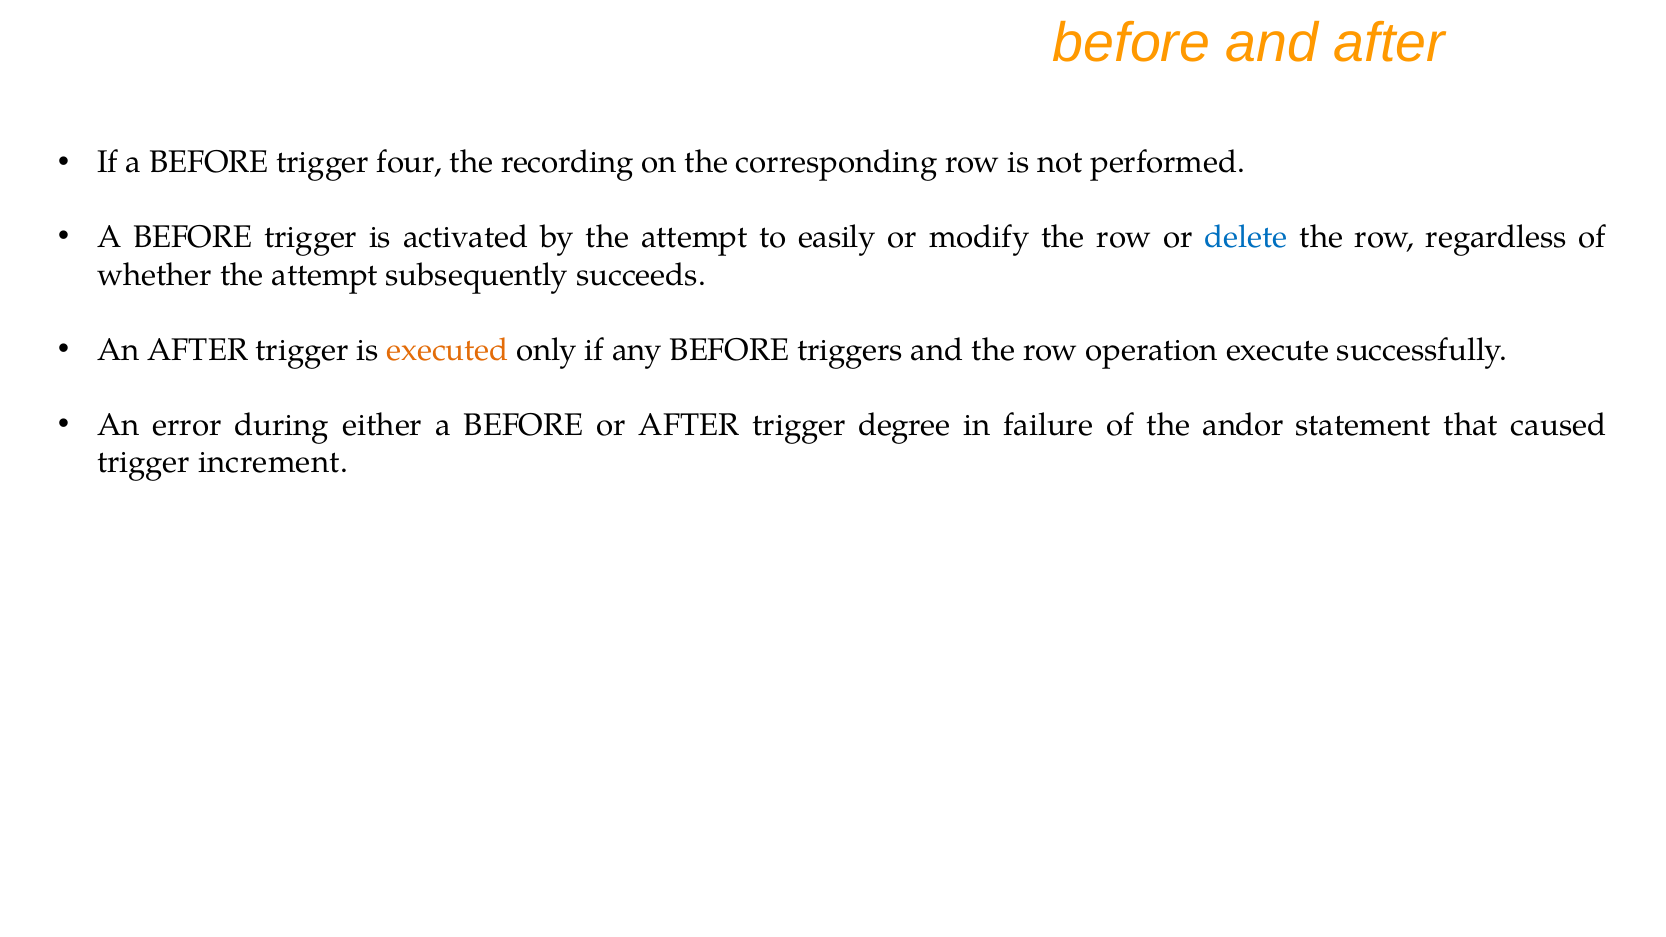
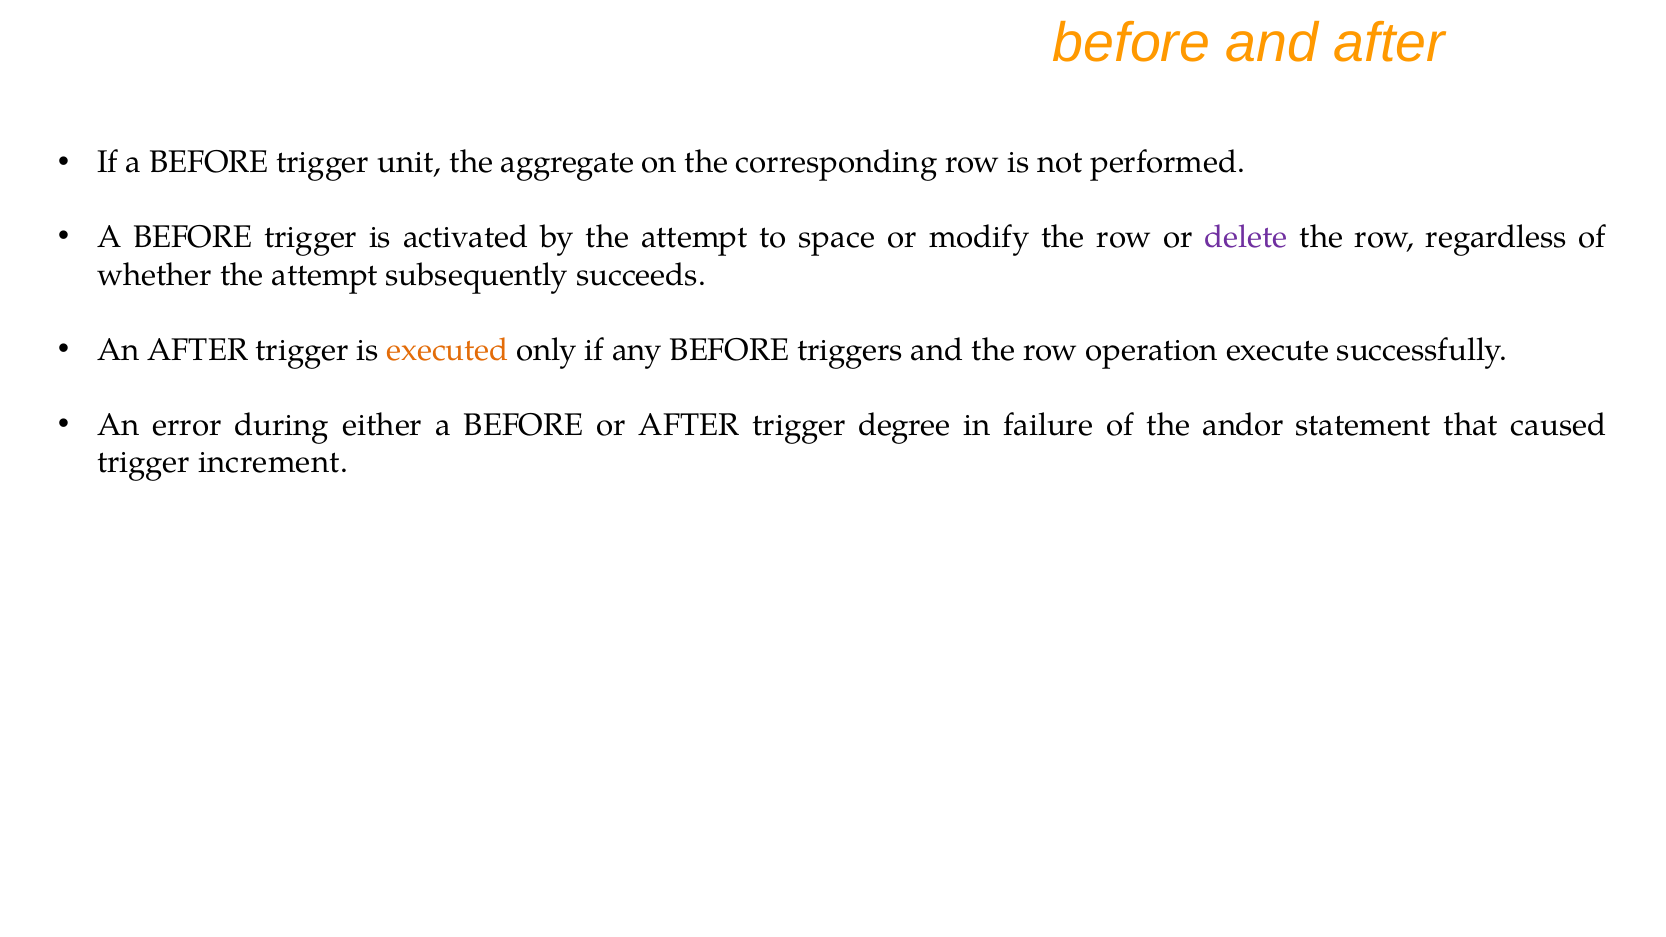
four: four -> unit
recording: recording -> aggregate
easily: easily -> space
delete colour: blue -> purple
